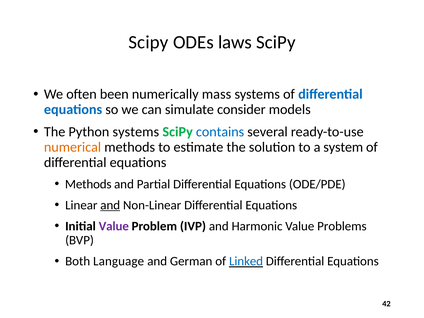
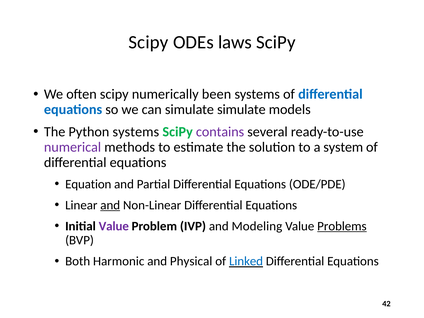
often been: been -> scipy
mass: mass -> been
simulate consider: consider -> simulate
contains colour: blue -> purple
numerical colour: orange -> purple
Methods at (88, 184): Methods -> Equation
Harmonic: Harmonic -> Modeling
Problems underline: none -> present
Language: Language -> Harmonic
German: German -> Physical
